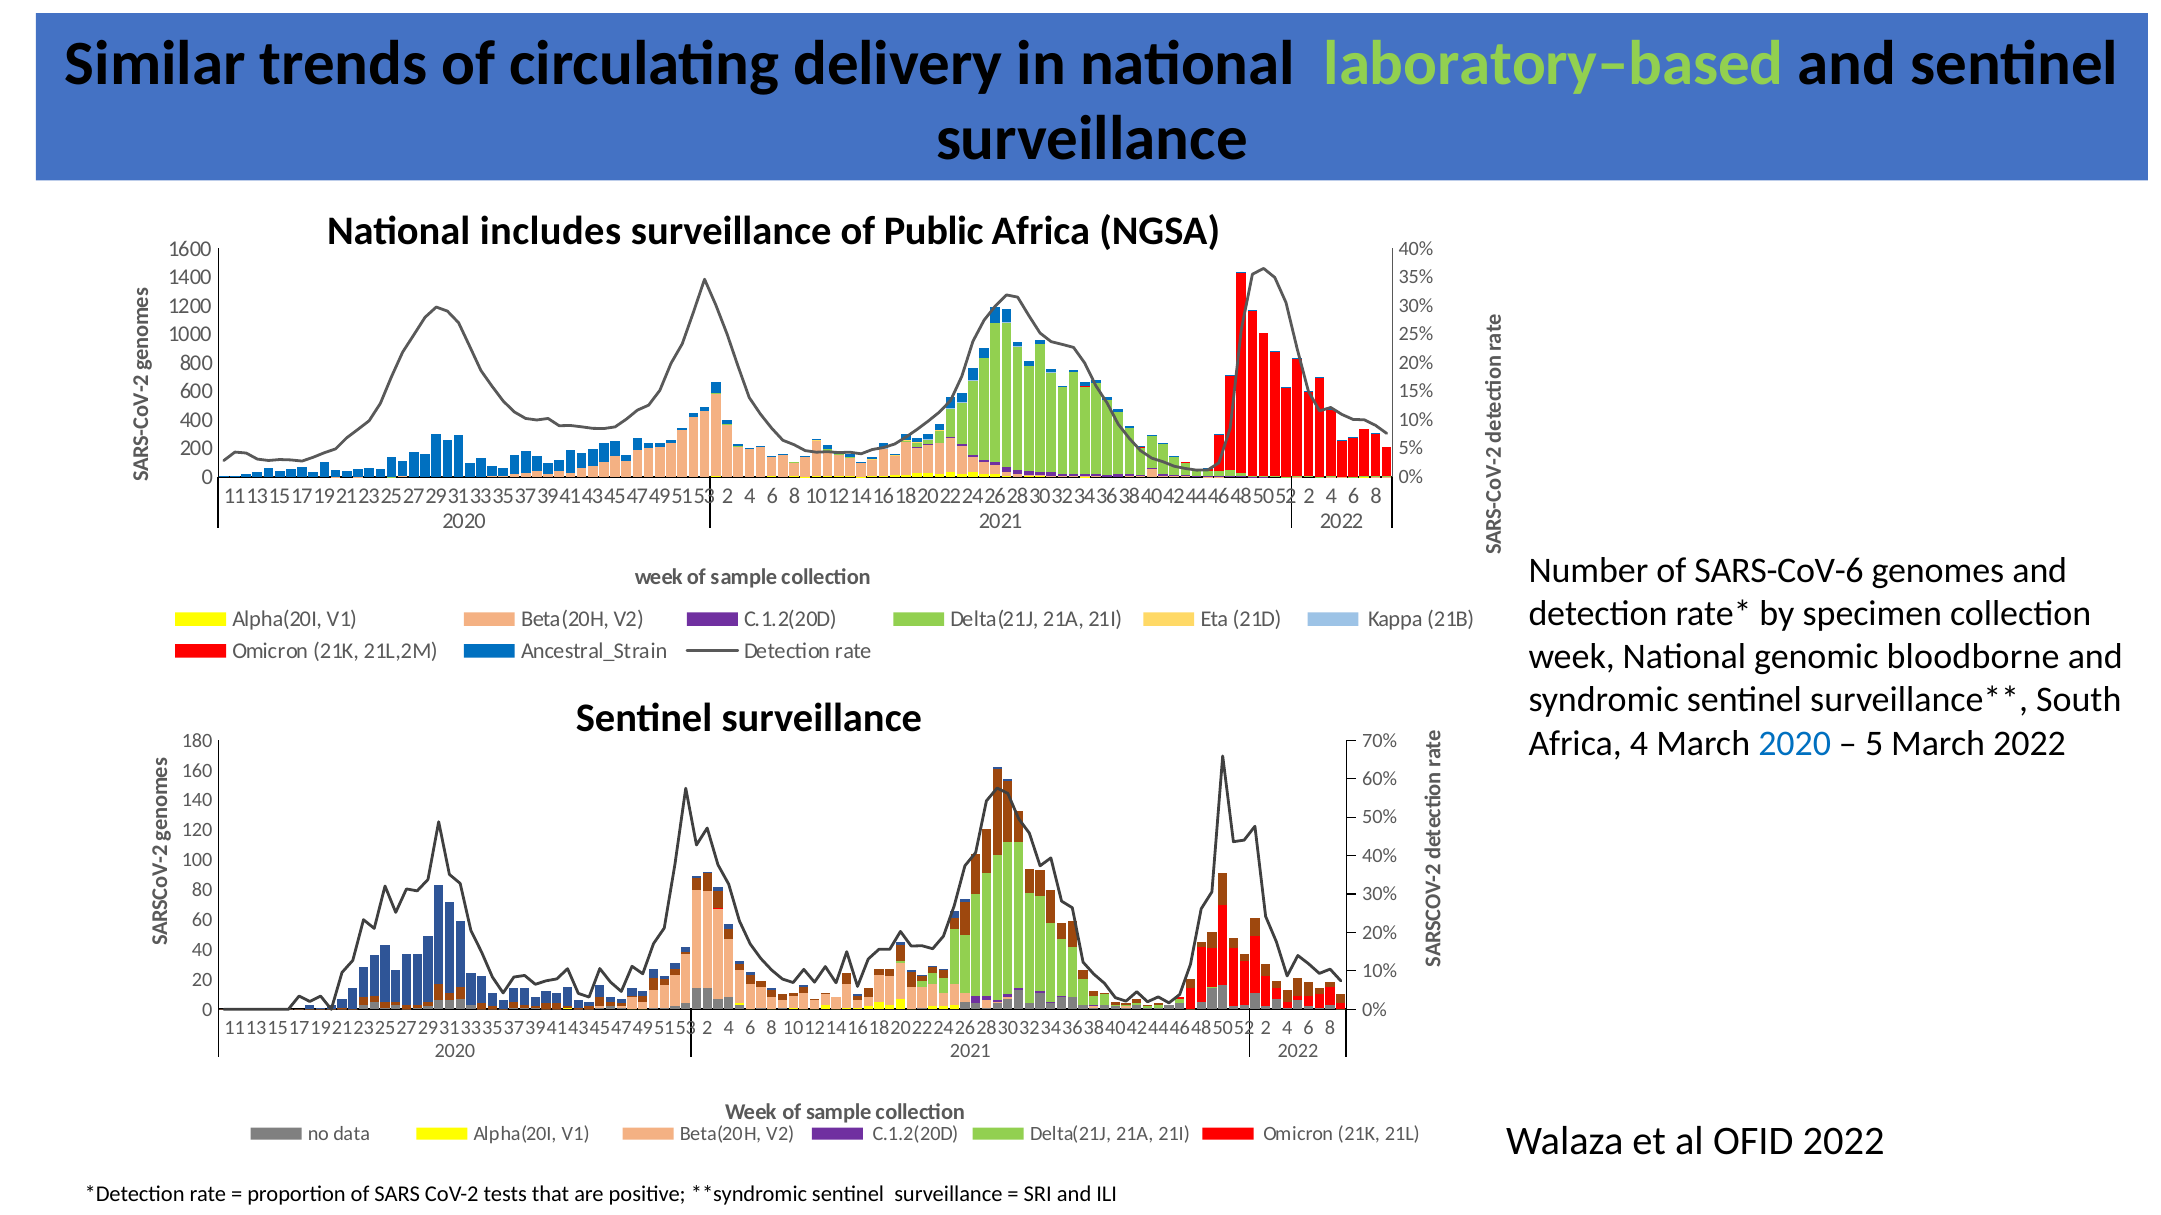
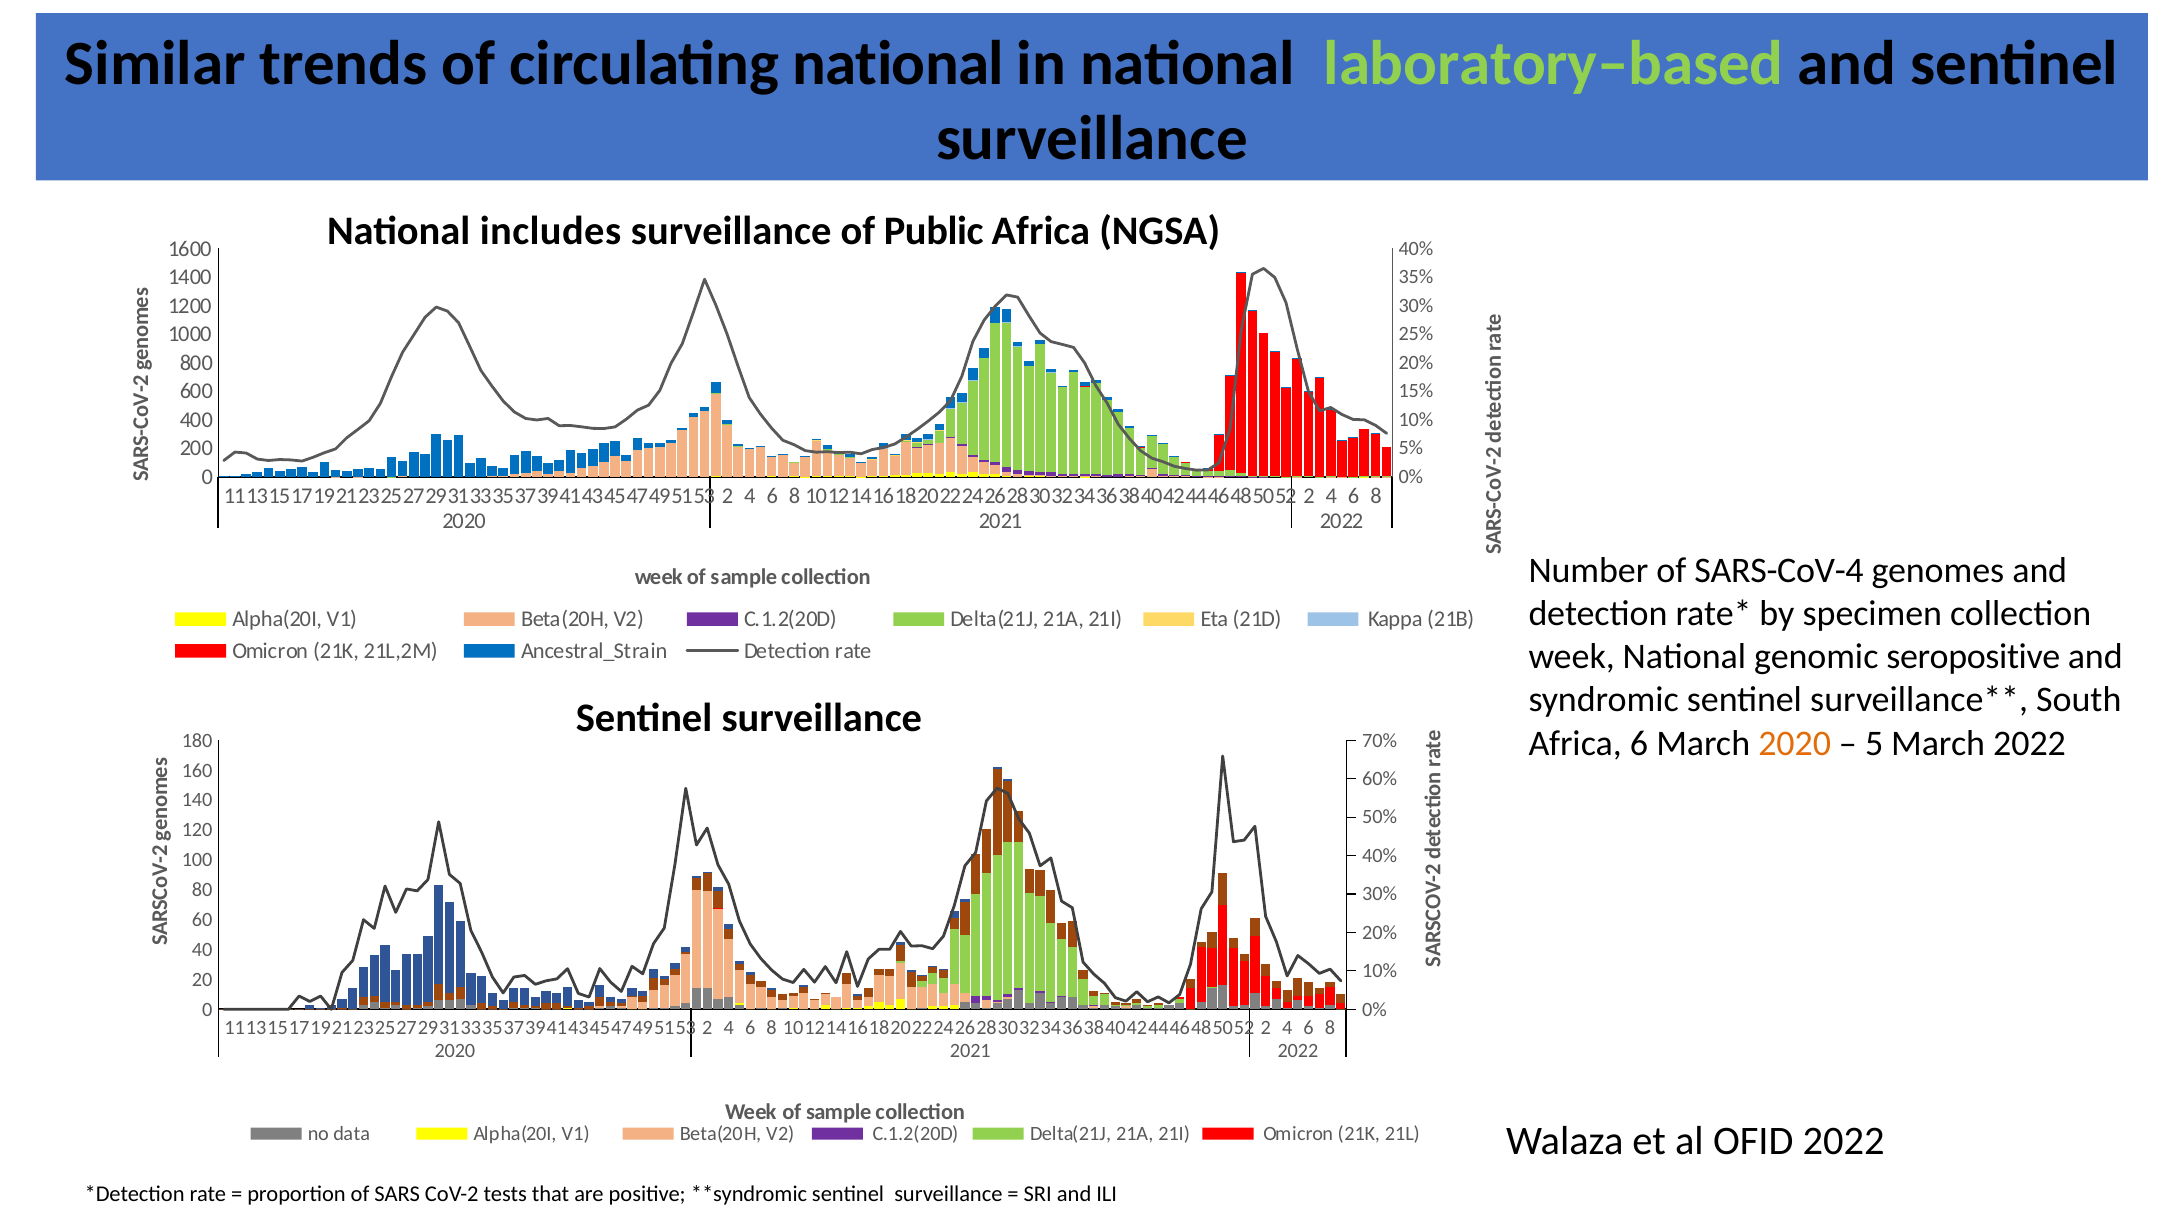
circulating delivery: delivery -> national
SARS-CoV-6: SARS-CoV-6 -> SARS-CoV-4
bloodborne: bloodborne -> seropositive
Africa 4: 4 -> 6
2020 at (1795, 743) colour: blue -> orange
